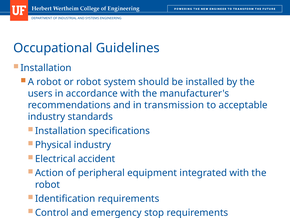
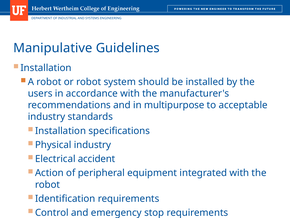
Occupational: Occupational -> Manipulative
transmission: transmission -> multipurpose
